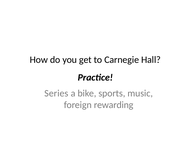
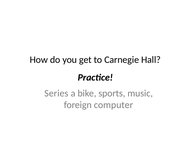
rewarding: rewarding -> computer
